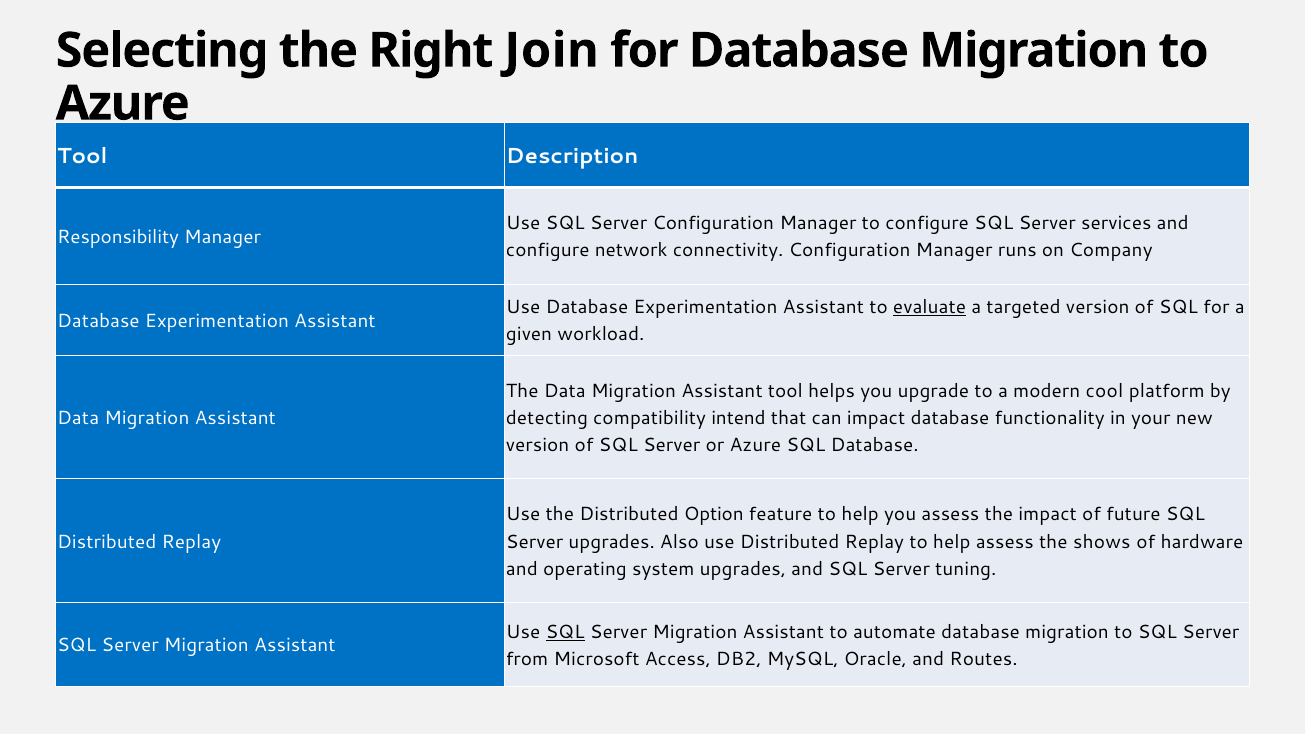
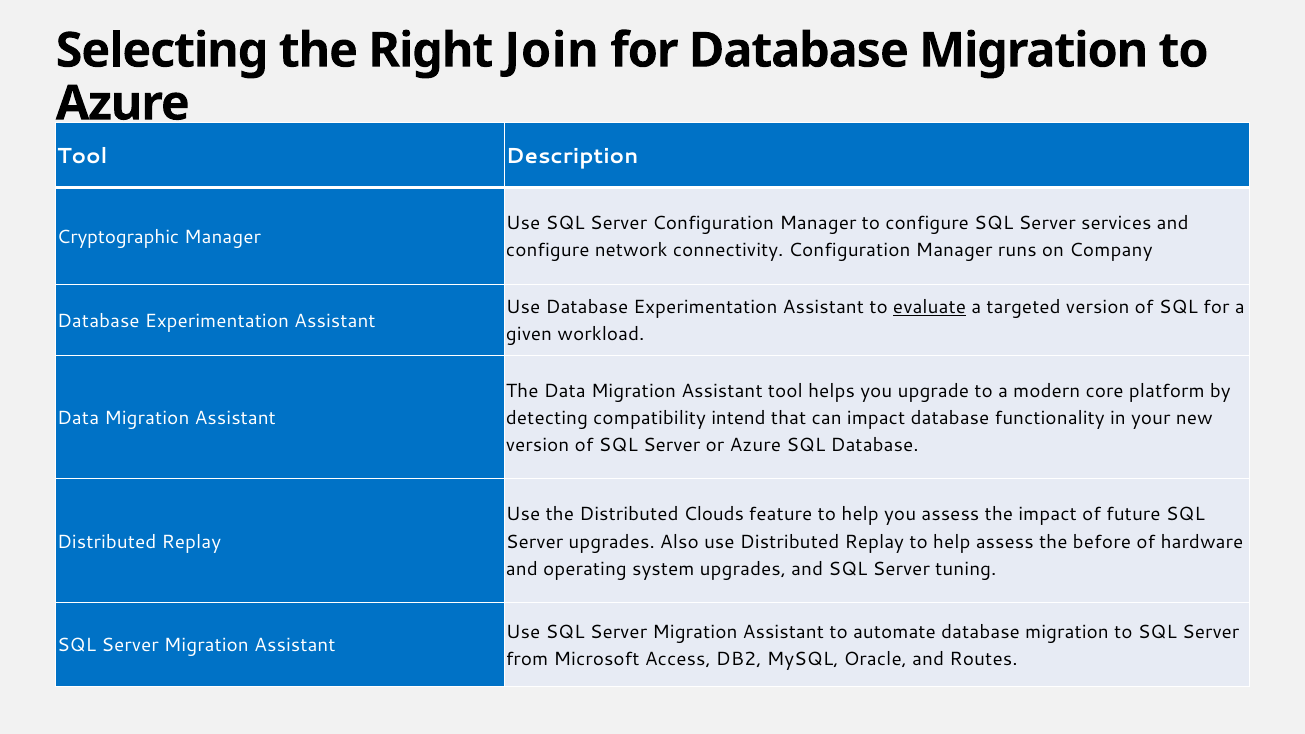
Responsibility: Responsibility -> Cryptographic
cool: cool -> core
Option: Option -> Clouds
shows: shows -> before
SQL at (565, 632) underline: present -> none
